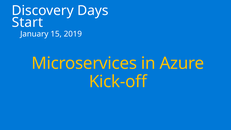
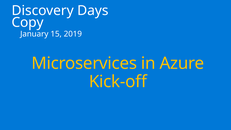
Start: Start -> Copy
